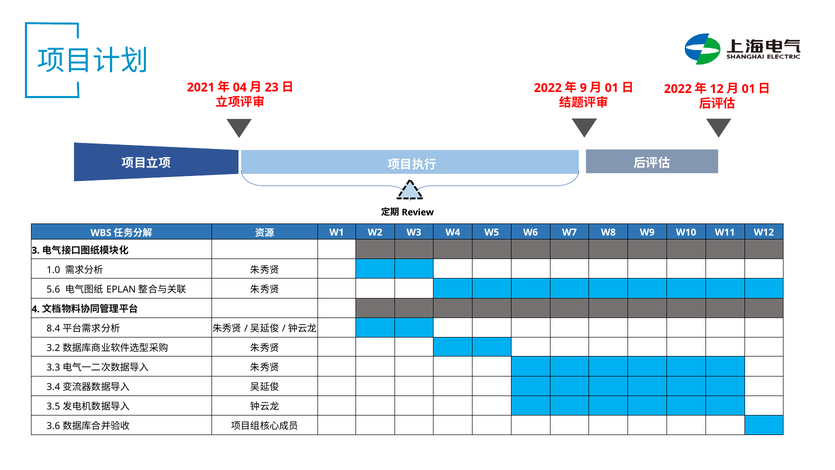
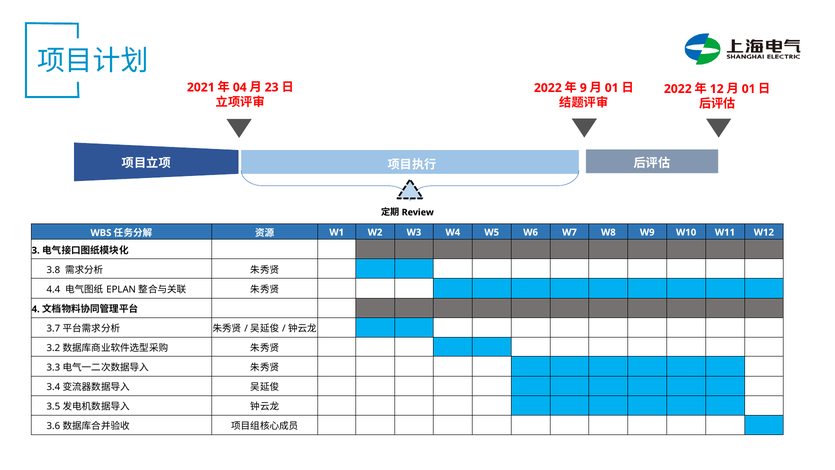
1.0: 1.0 -> 3.8
5.6: 5.6 -> 4.4
8.4: 8.4 -> 3.7
